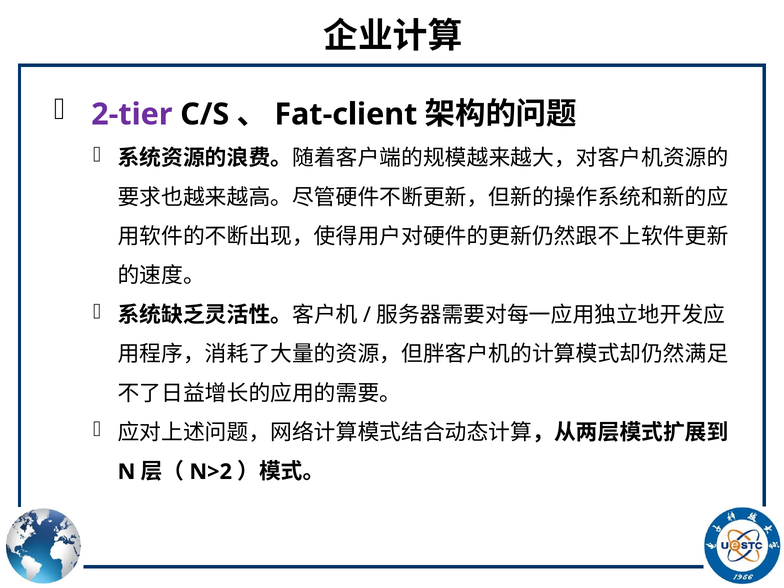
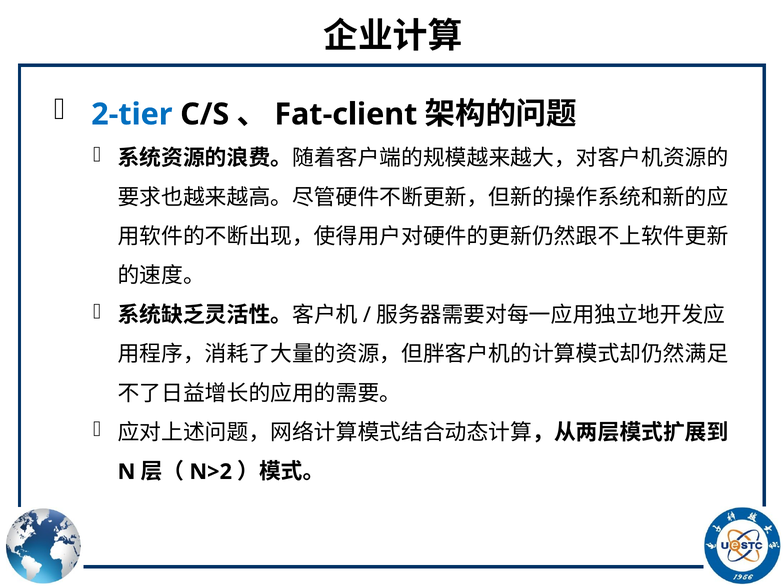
2-tier colour: purple -> blue
